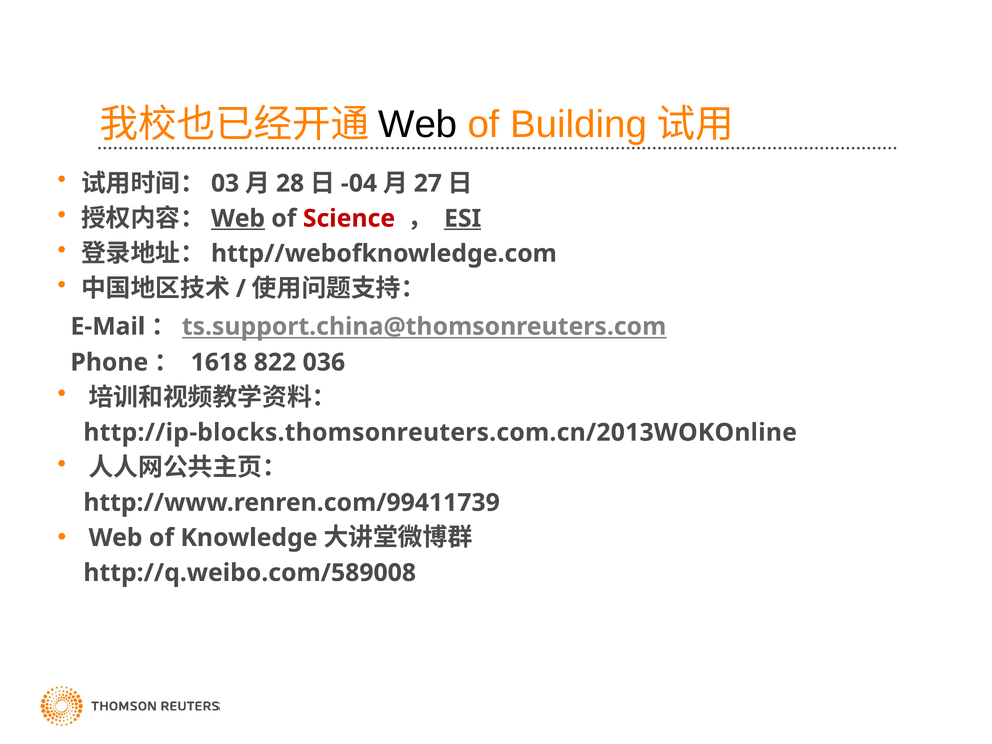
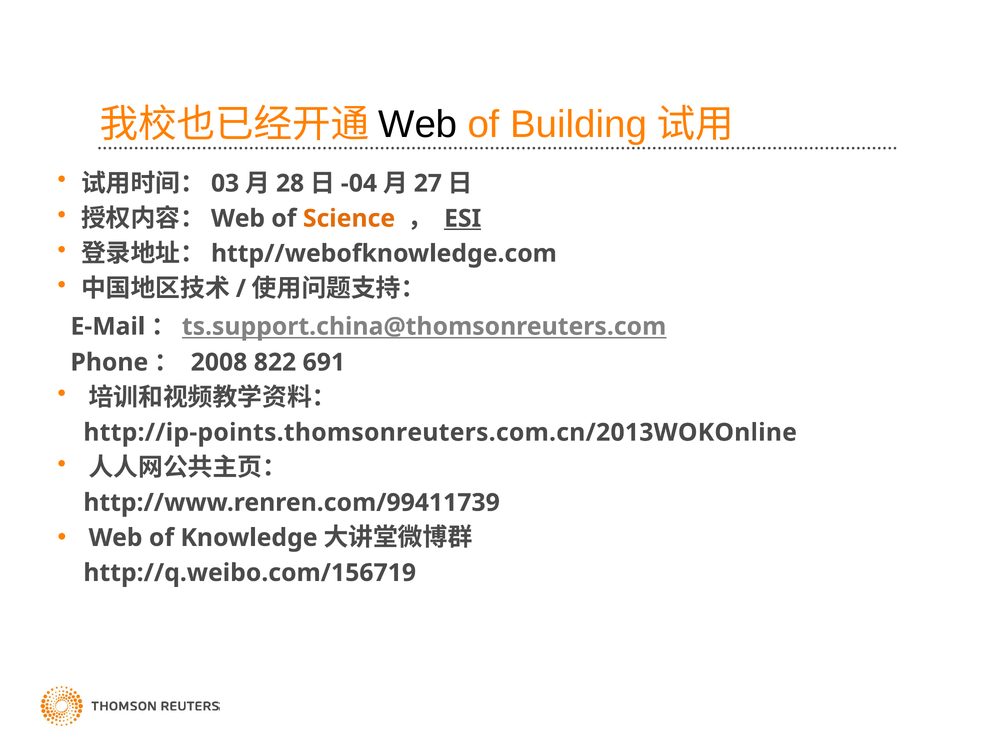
Web at (238, 218) underline: present -> none
Science colour: red -> orange
1618: 1618 -> 2008
036: 036 -> 691
http://ip-blocks.thomsonreuters.com.cn/2013WOKOnline: http://ip-blocks.thomsonreuters.com.cn/2013WOKOnline -> http://ip-points.thomsonreuters.com.cn/2013WOKOnline
http://q.weibo.com/589008: http://q.weibo.com/589008 -> http://q.weibo.com/156719
